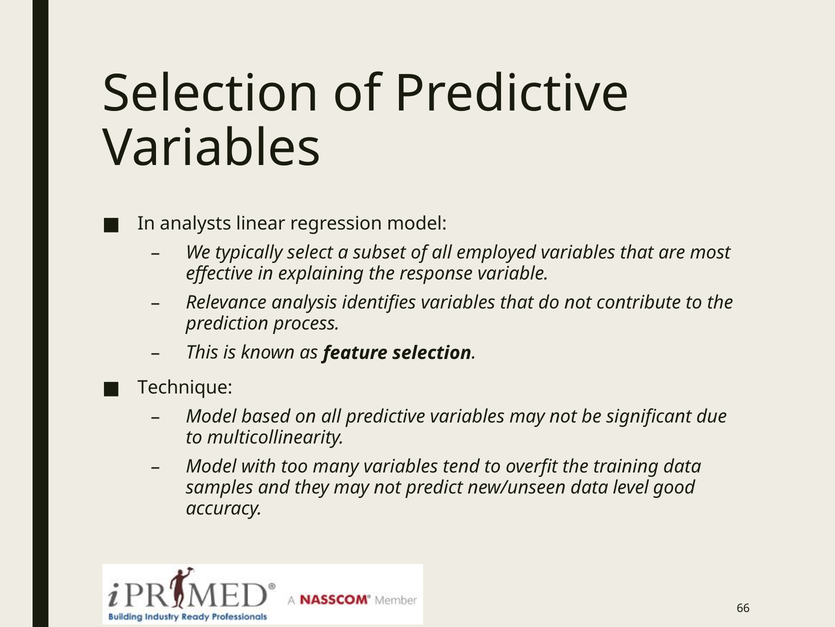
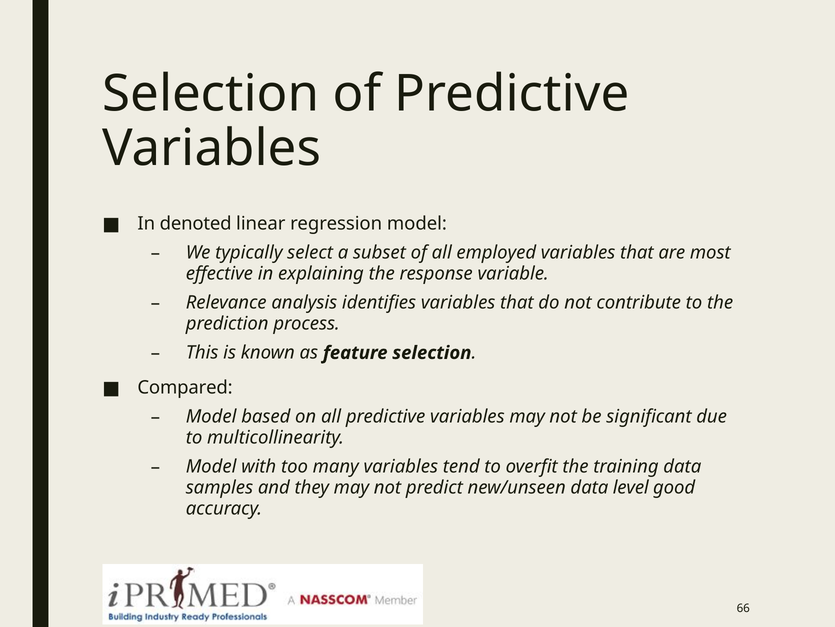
analysts: analysts -> denoted
Technique: Technique -> Compared
